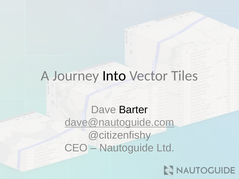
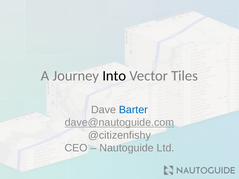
Barter colour: black -> blue
